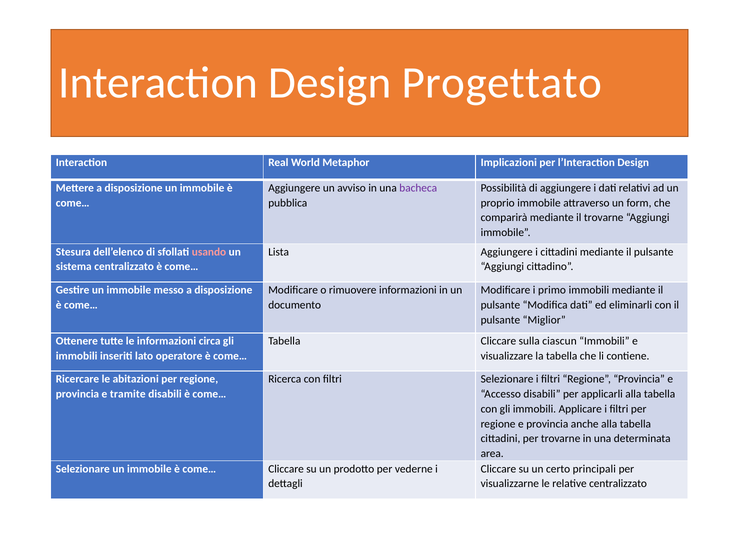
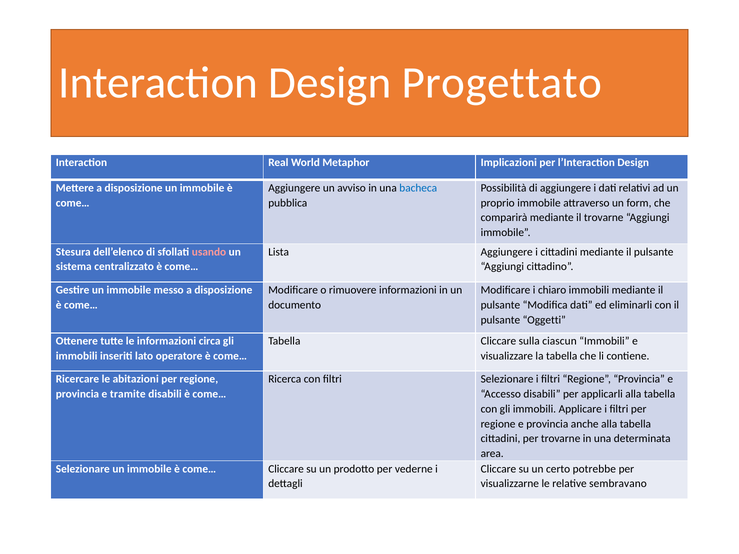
bacheca colour: purple -> blue
primo: primo -> chiaro
Miglior: Miglior -> Oggetti
principali: principali -> potrebbe
relative centralizzato: centralizzato -> sembravano
